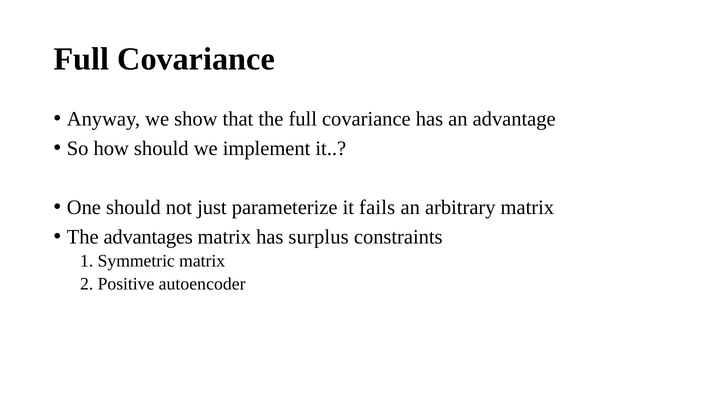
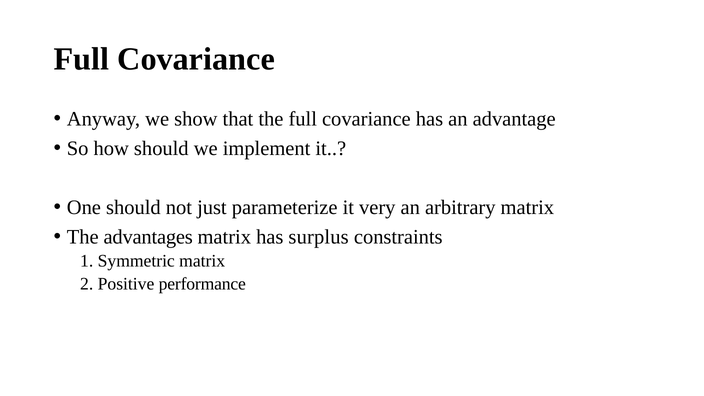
fails: fails -> very
autoencoder: autoencoder -> performance
